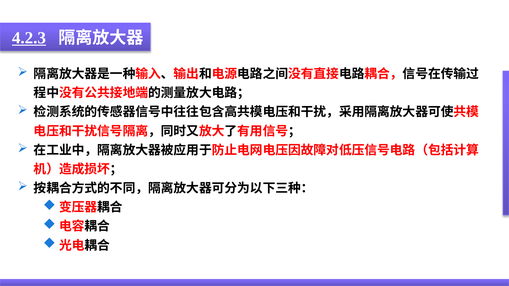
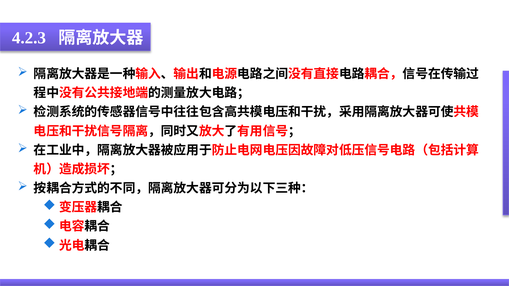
4.2.3 underline: present -> none
